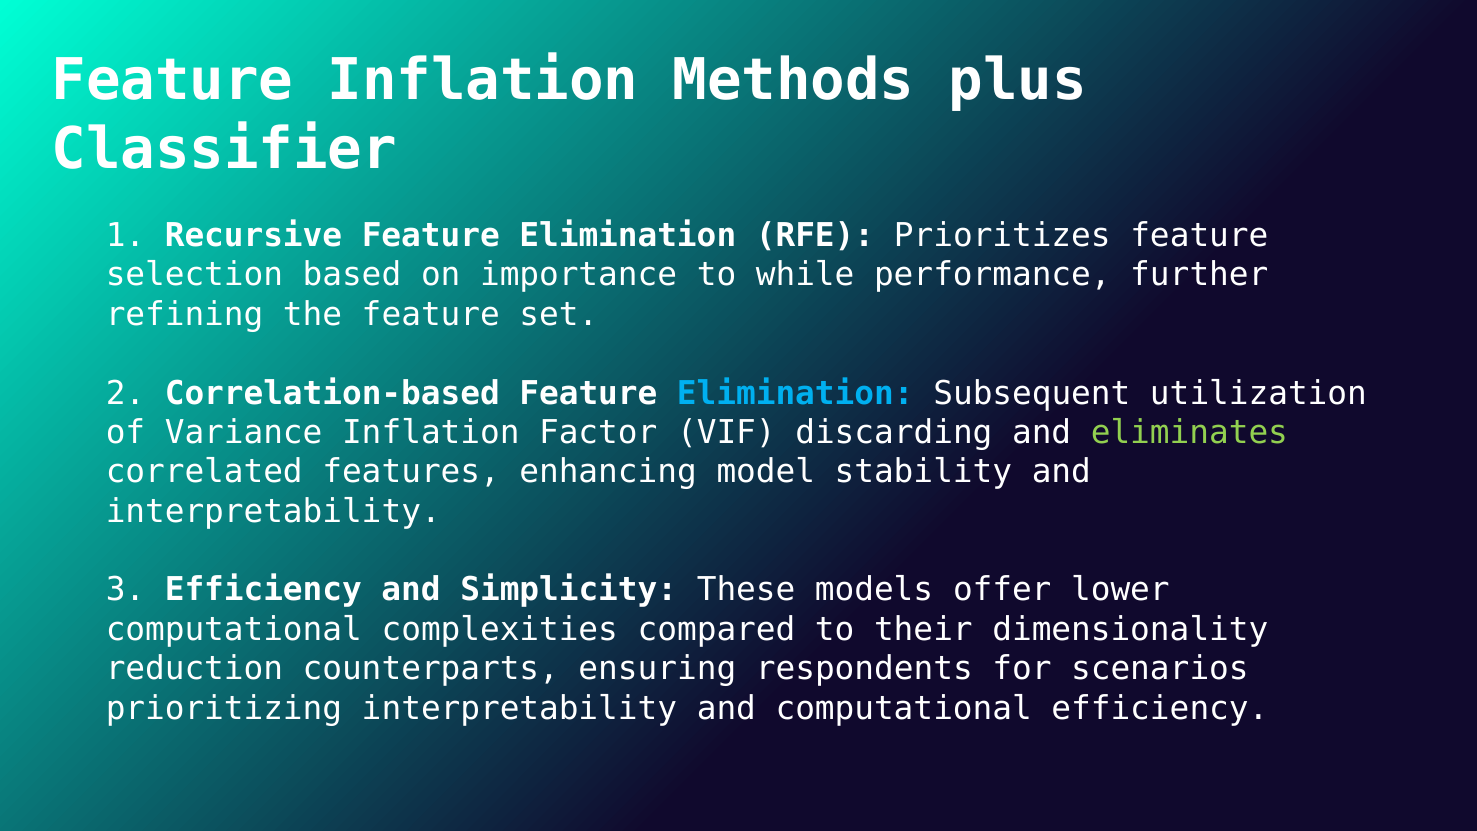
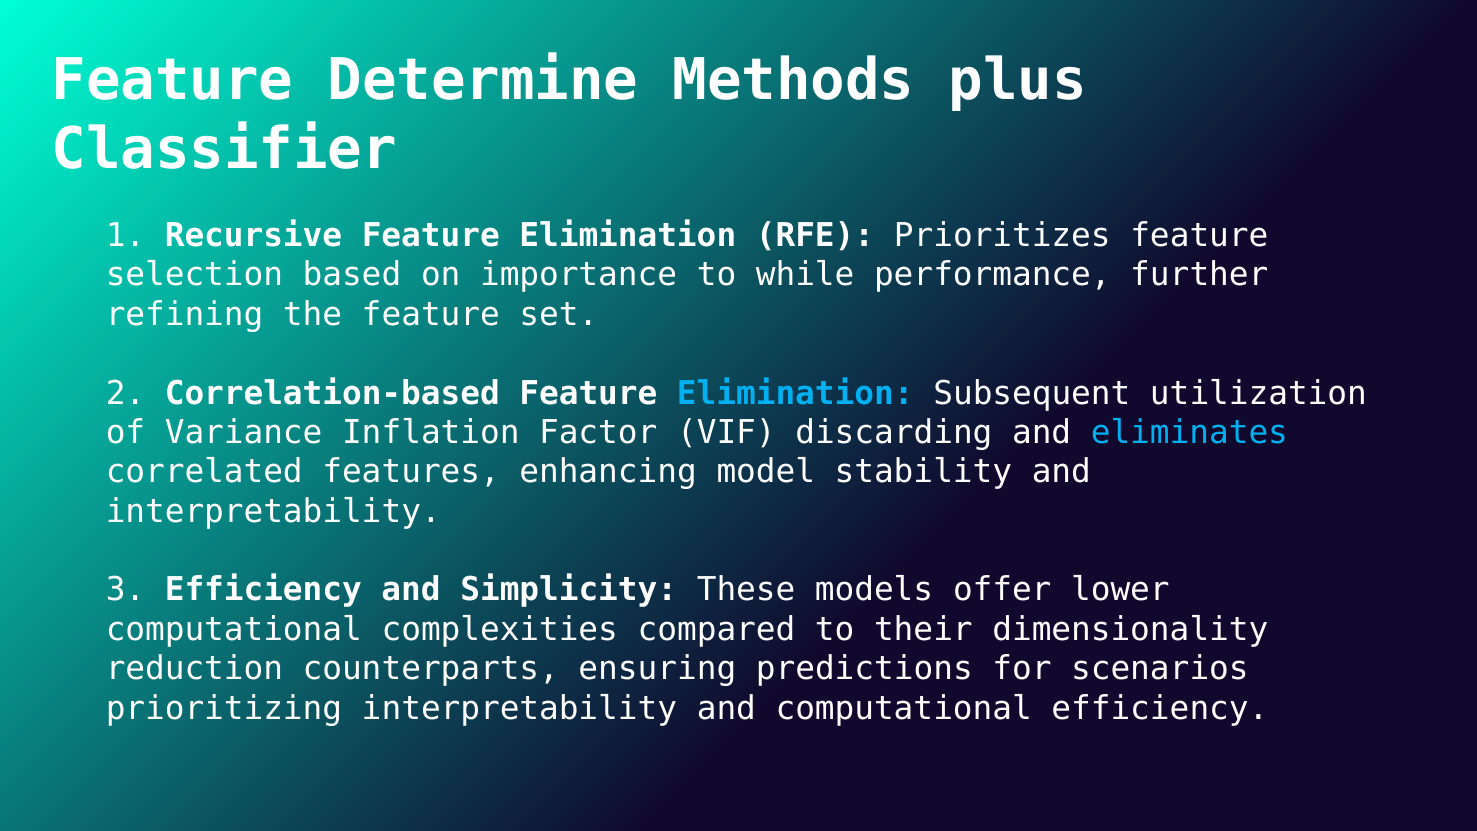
Feature Inflation: Inflation -> Determine
eliminates colour: light green -> light blue
respondents: respondents -> predictions
